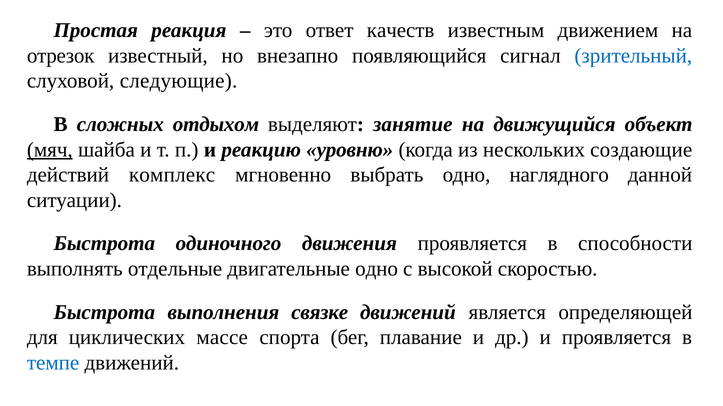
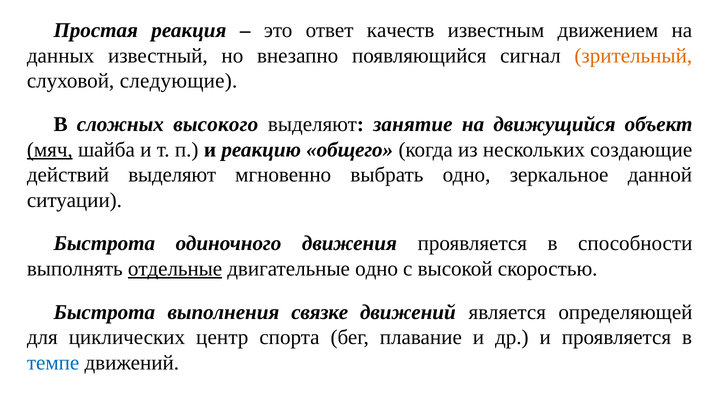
отрезок: отрезок -> данных
зрительный colour: blue -> orange
отдыхом: отдыхом -> высокого
уровню: уровню -> общего
действий комплекс: комплекс -> выделяют
наглядного: наглядного -> зеркальное
отдельные underline: none -> present
массе: массе -> центр
